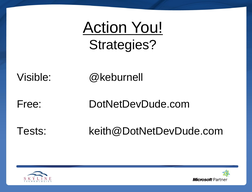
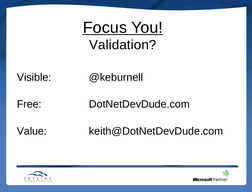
Action: Action -> Focus
Strategies: Strategies -> Validation
Tests: Tests -> Value
